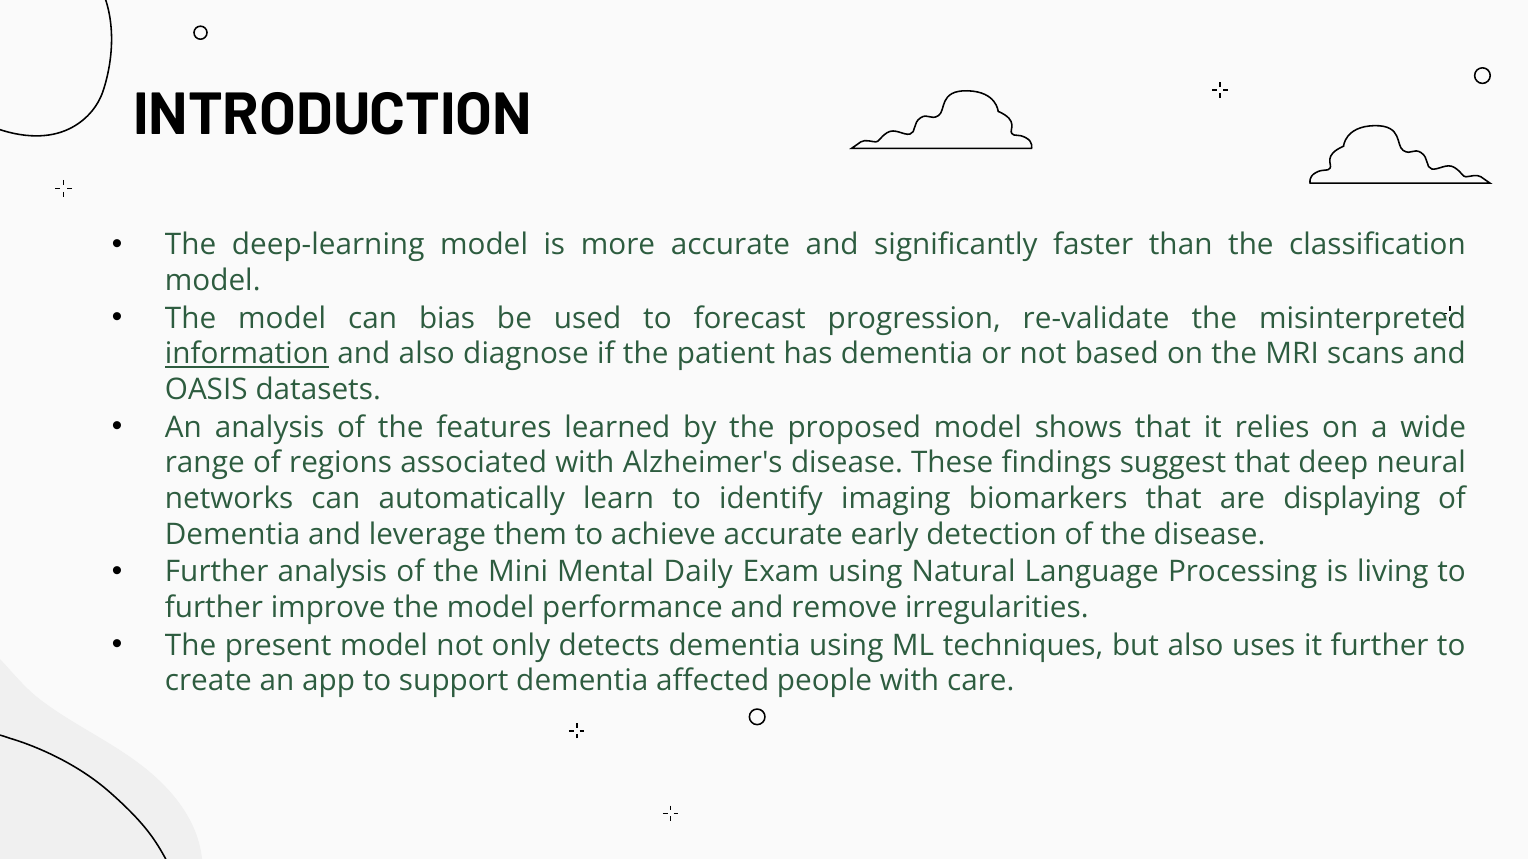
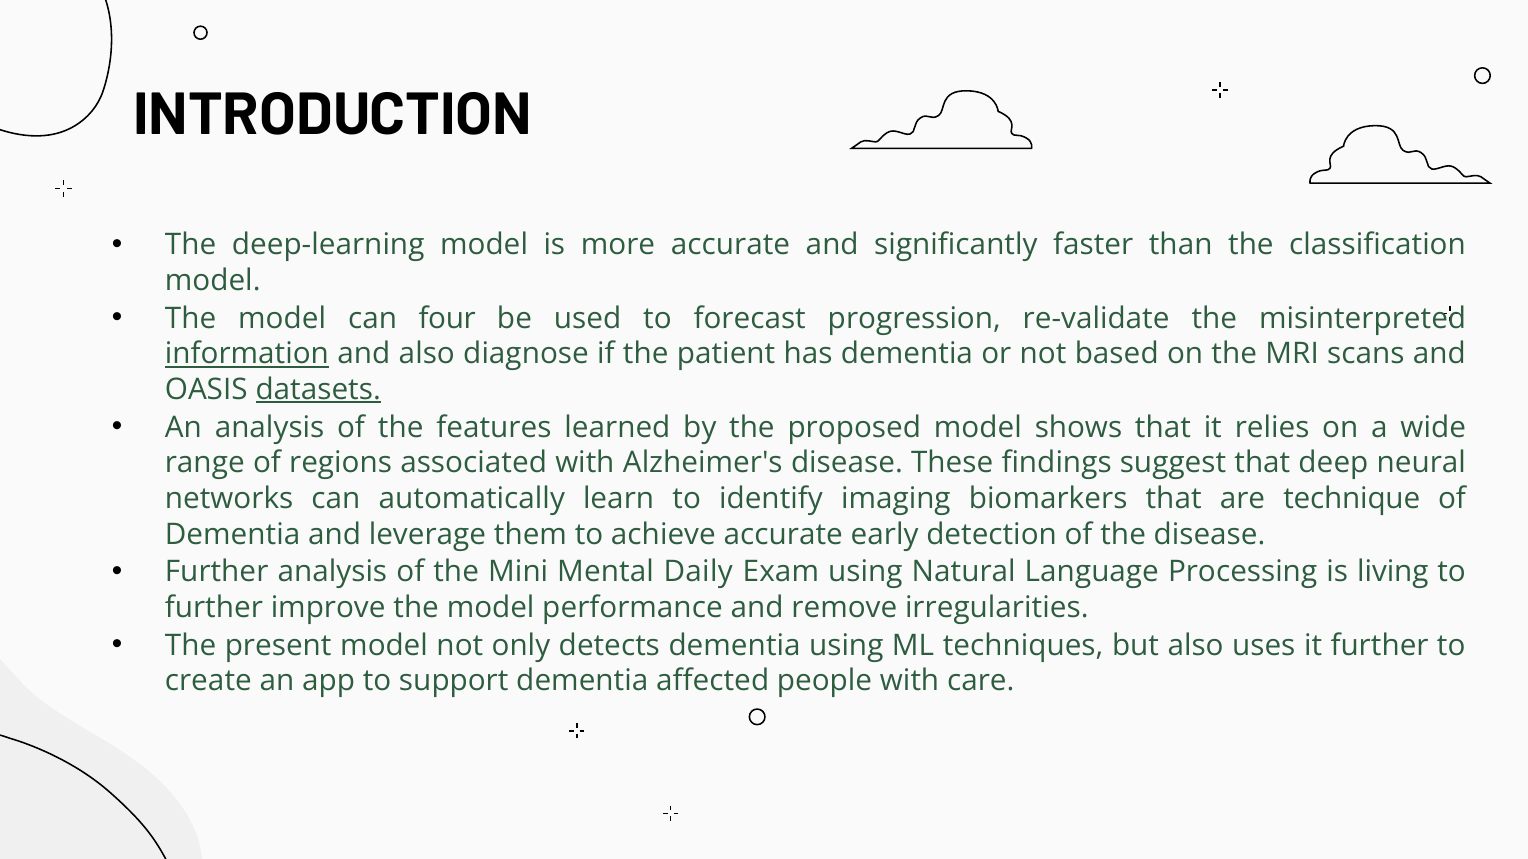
bias: bias -> four
datasets underline: none -> present
displaying: displaying -> technique
